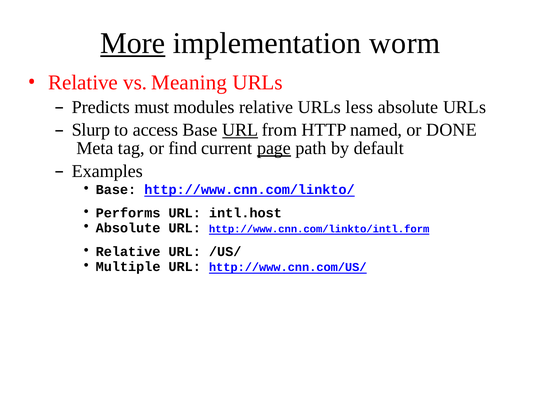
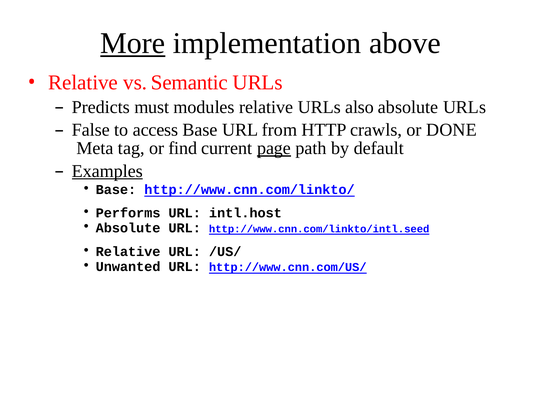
worm: worm -> above
Meaning: Meaning -> Semantic
less: less -> also
Slurp: Slurp -> False
URL at (240, 130) underline: present -> none
named: named -> crawls
Examples underline: none -> present
http://www.cnn.com/linkto/intl.form: http://www.cnn.com/linkto/intl.form -> http://www.cnn.com/linkto/intl.seed
Multiple: Multiple -> Unwanted
